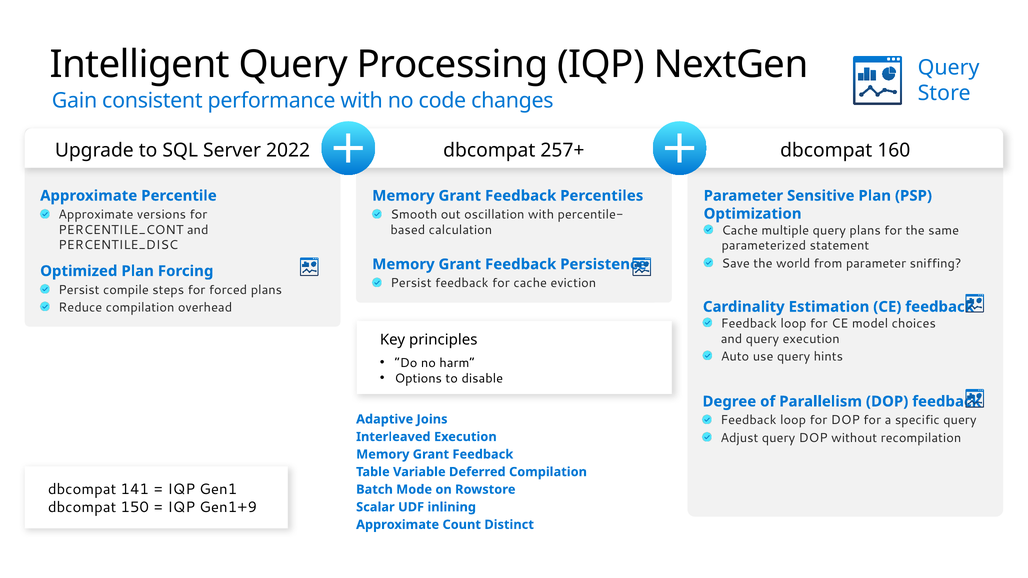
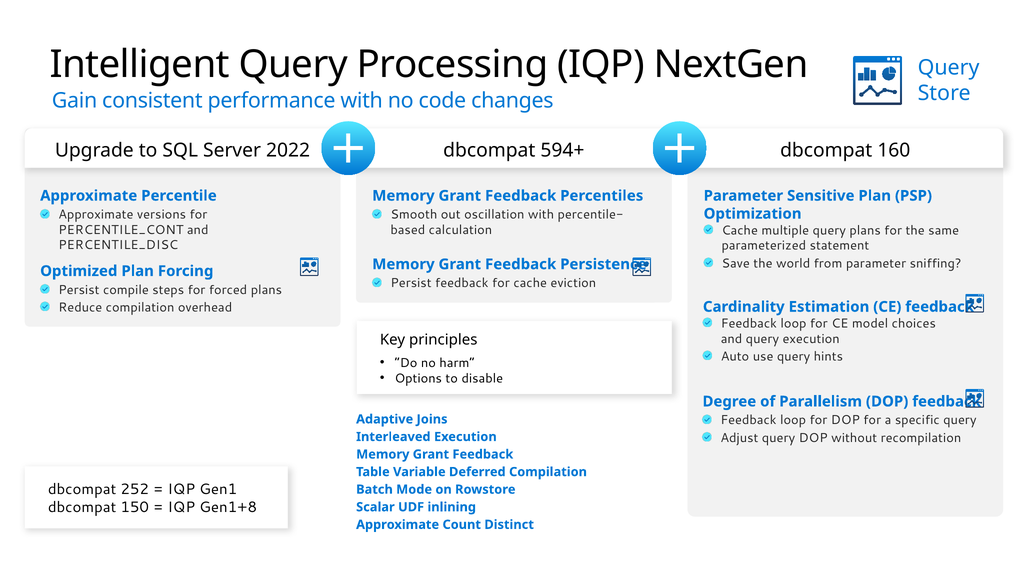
257+: 257+ -> 594+
141: 141 -> 252
Gen1+9: Gen1+9 -> Gen1+8
